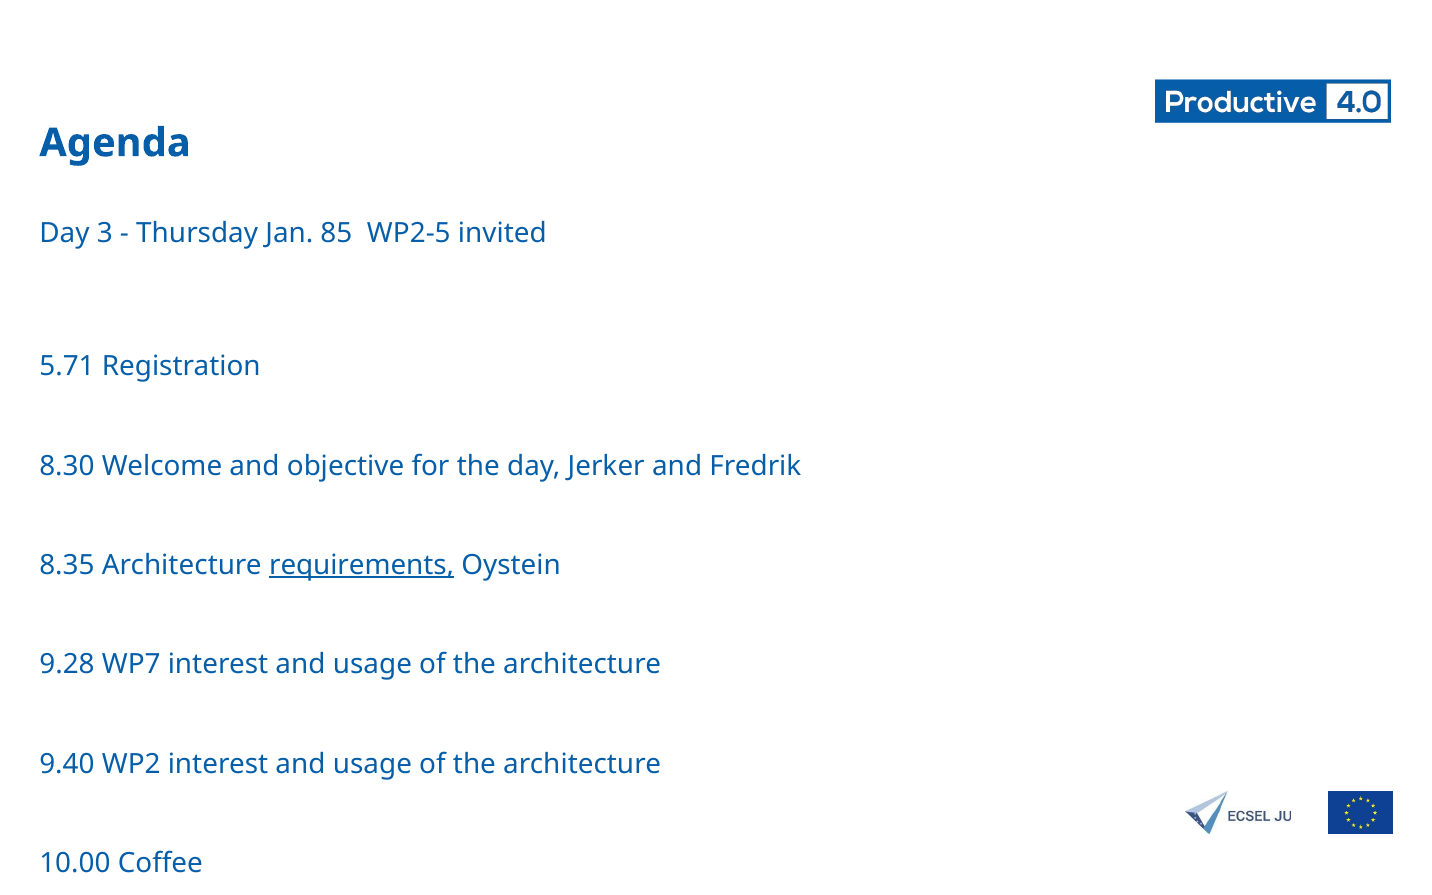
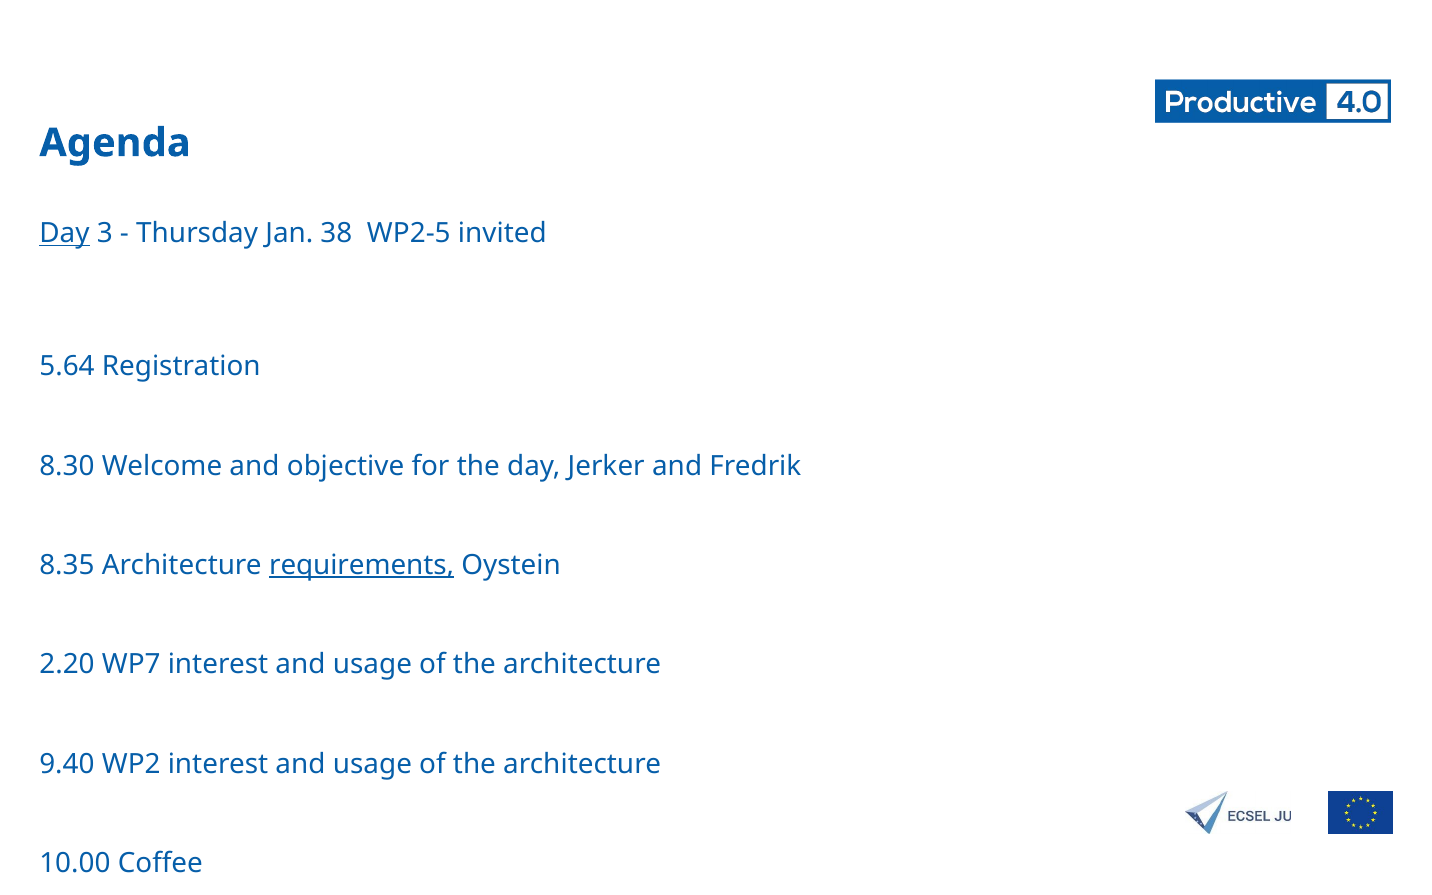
Day at (64, 234) underline: none -> present
85: 85 -> 38
5.71: 5.71 -> 5.64
9.28: 9.28 -> 2.20
